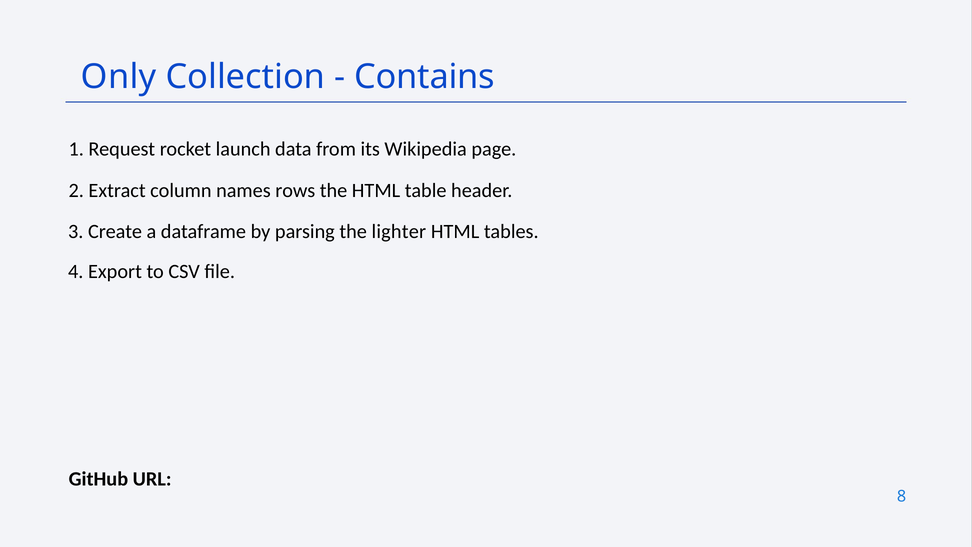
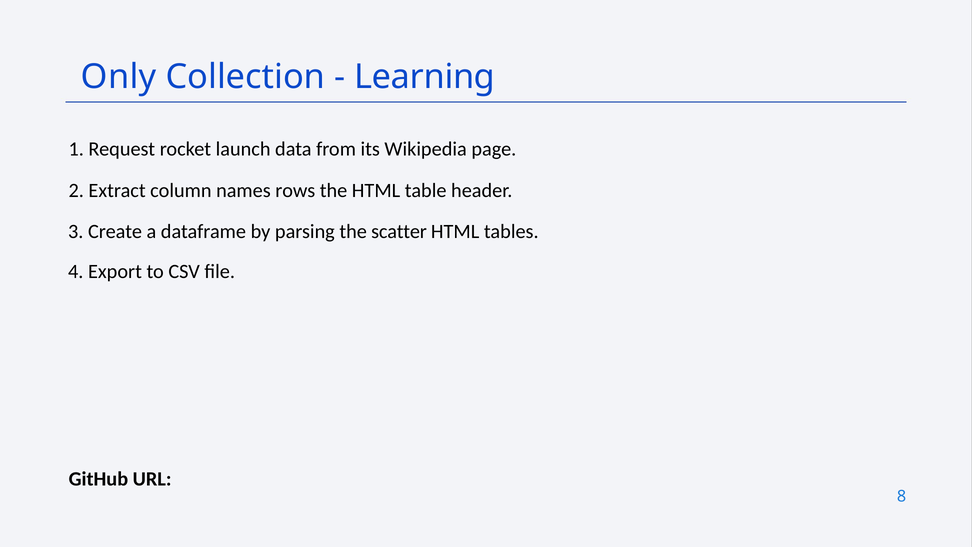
Contains: Contains -> Learning
lighter: lighter -> scatter
